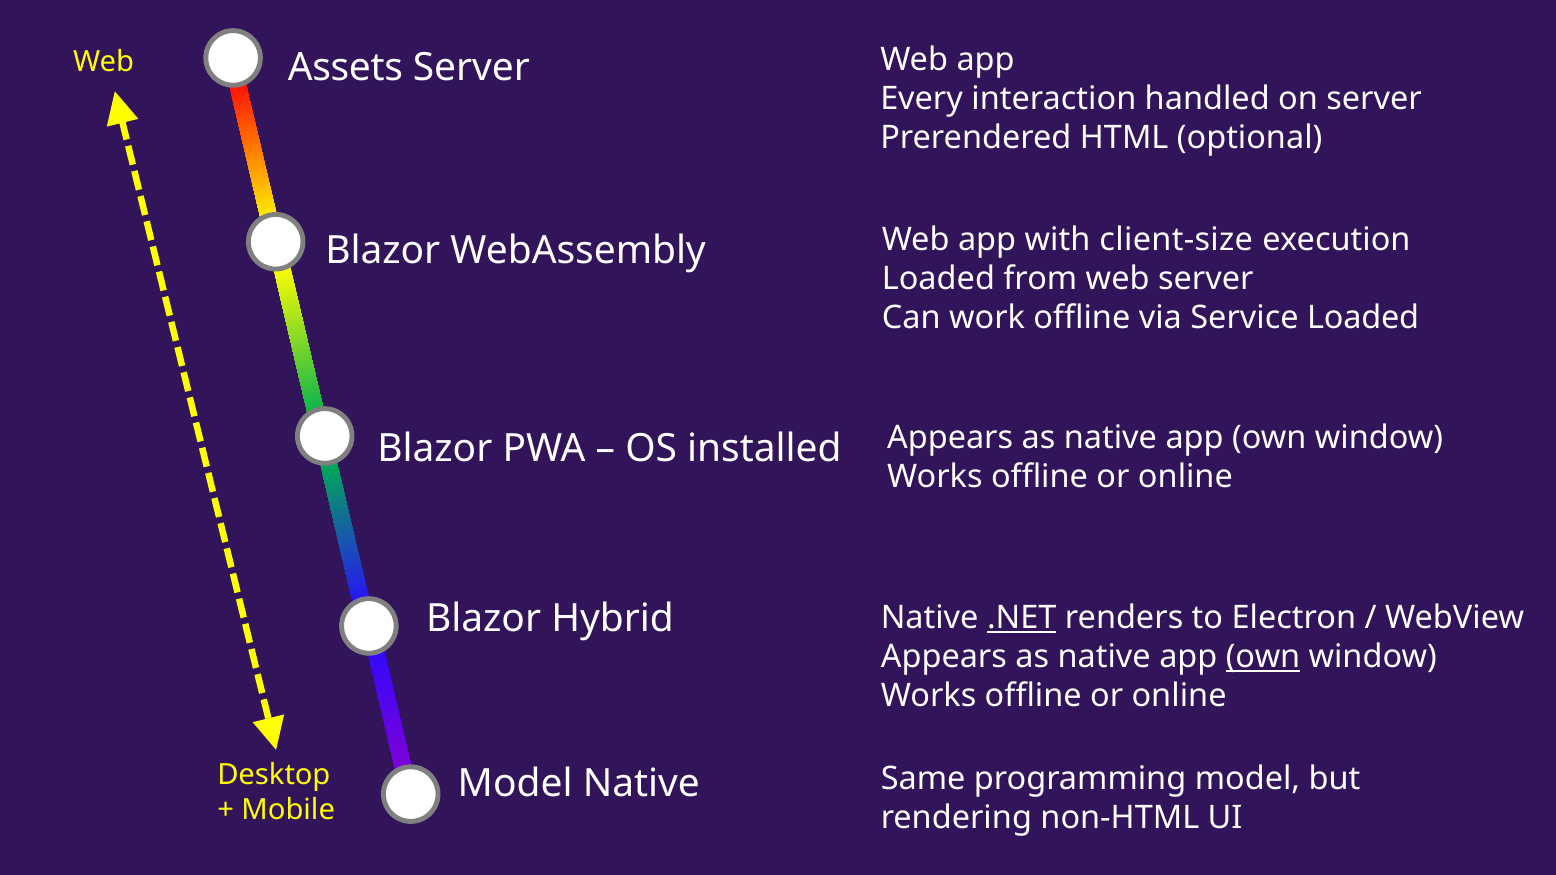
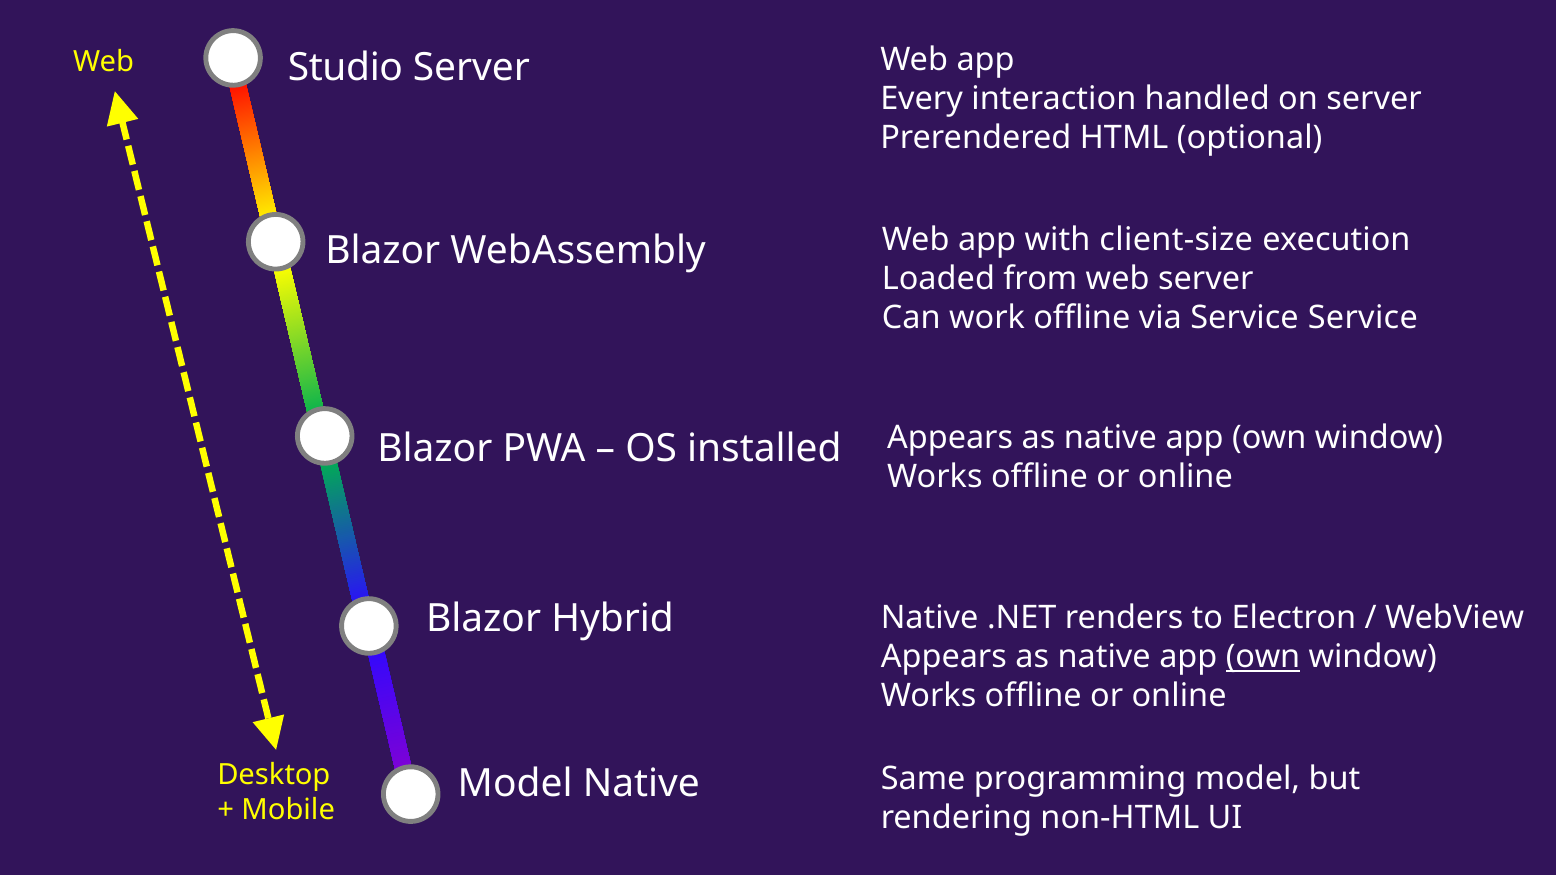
Assets: Assets -> Studio
Service Loaded: Loaded -> Service
.NET underline: present -> none
